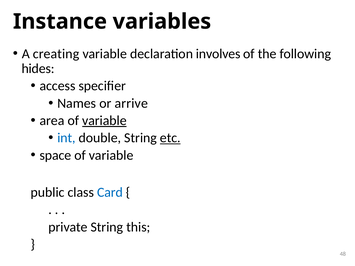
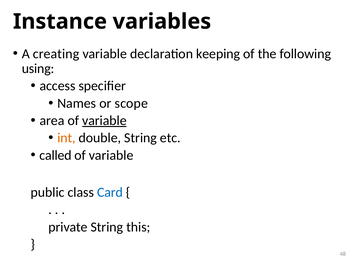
involves: involves -> keeping
hides: hides -> using
arrive: arrive -> scope
int colour: blue -> orange
etc underline: present -> none
space: space -> called
